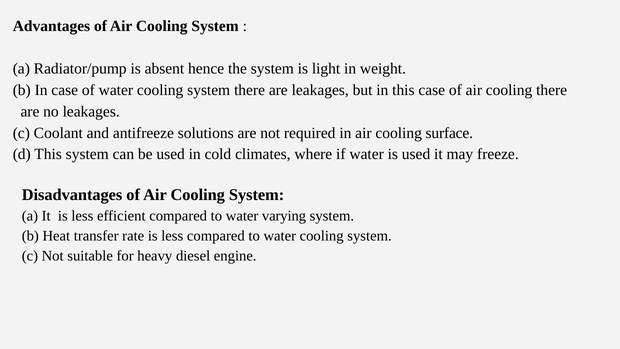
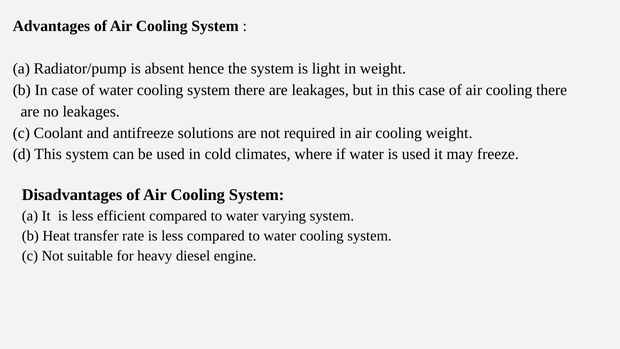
cooling surface: surface -> weight
